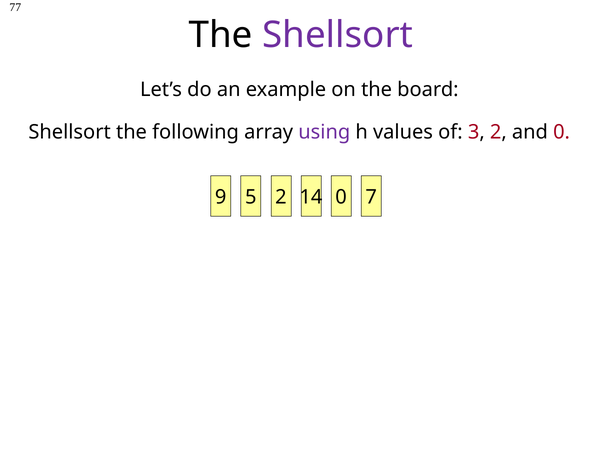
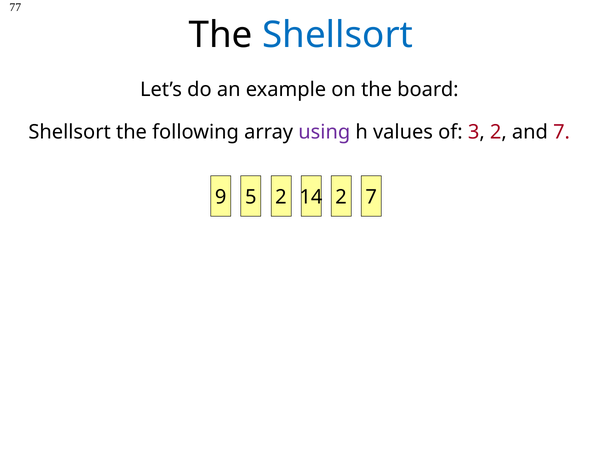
Shellsort at (338, 35) colour: purple -> blue
and 0: 0 -> 7
14 0: 0 -> 2
